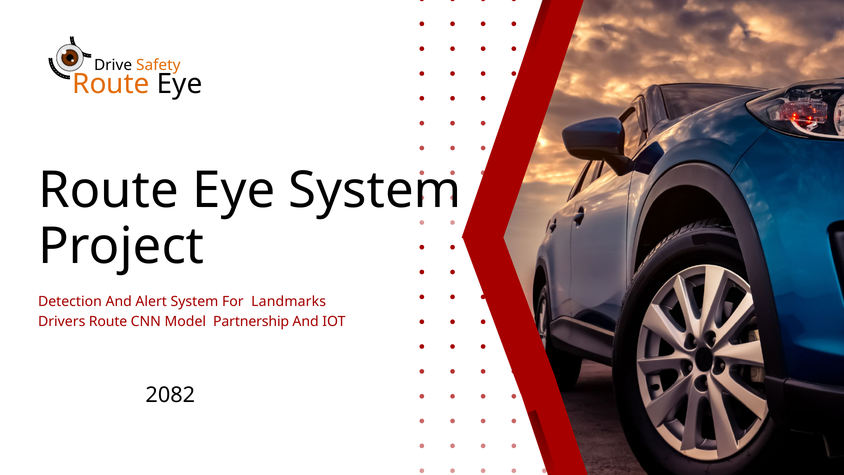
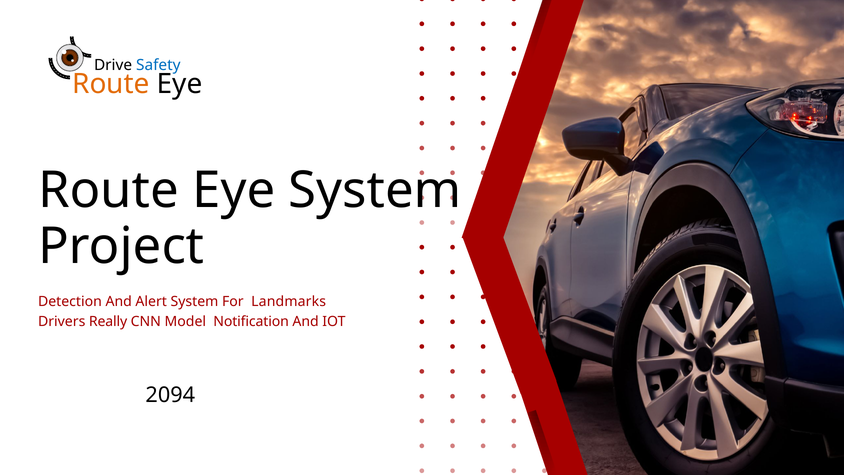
Safety colour: orange -> blue
Drivers Route: Route -> Really
Partnership: Partnership -> Notification
2082: 2082 -> 2094
